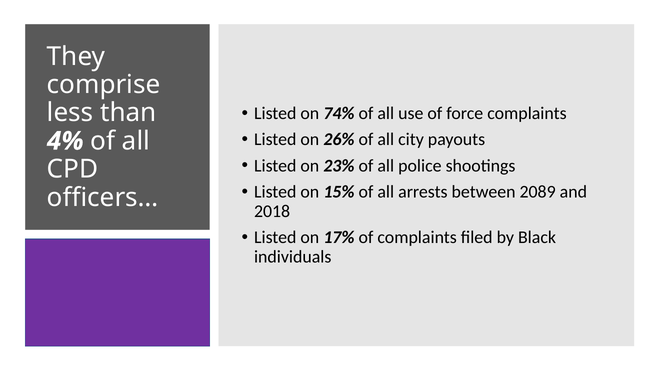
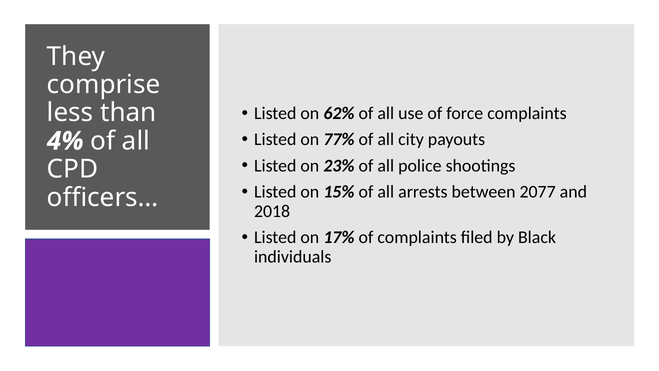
74%: 74% -> 62%
26%: 26% -> 77%
2089: 2089 -> 2077
